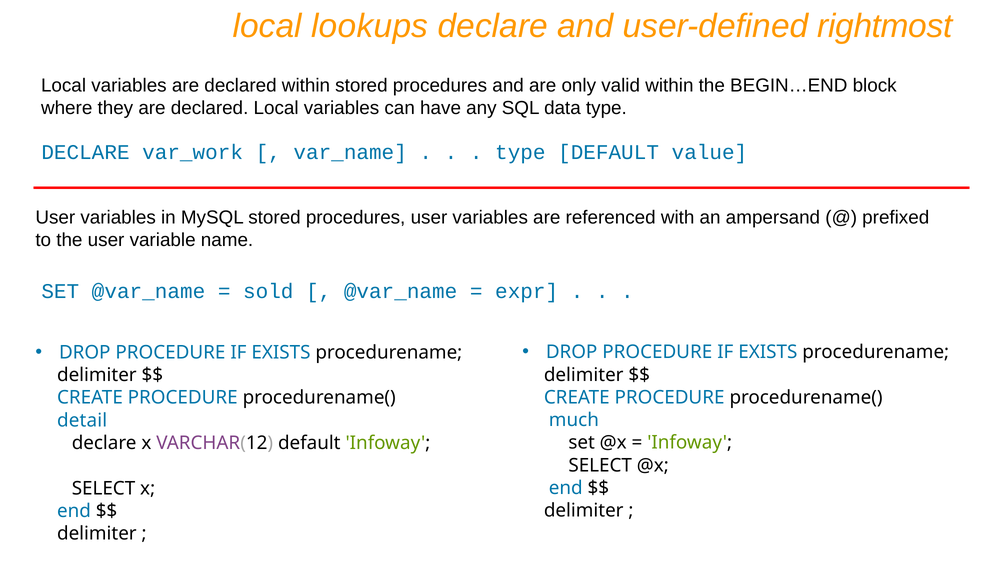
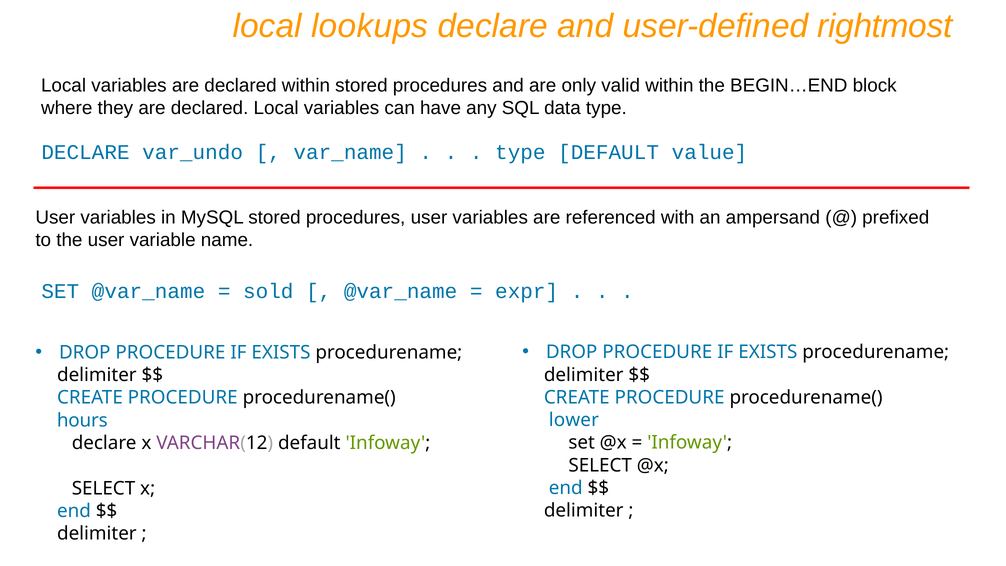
var_work: var_work -> var_undo
much: much -> lower
detail: detail -> hours
